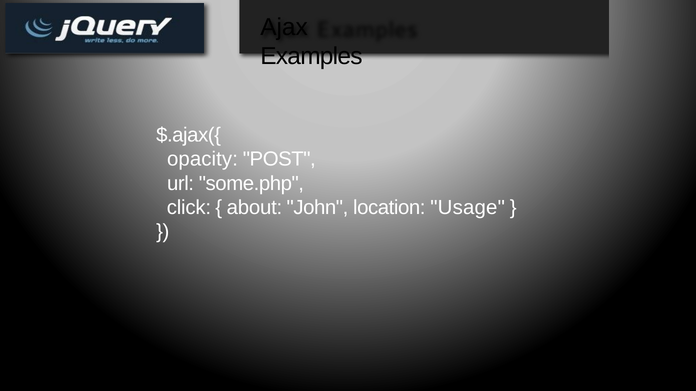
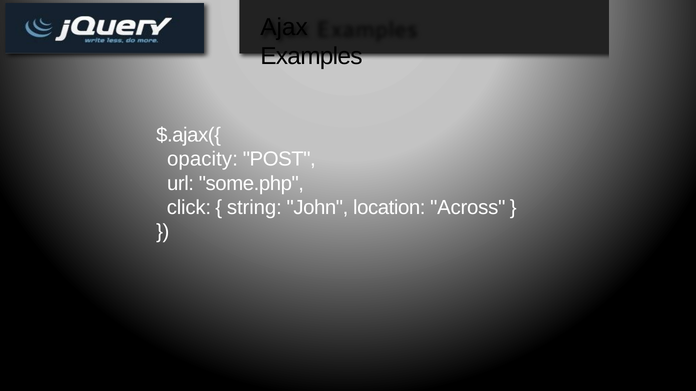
about: about -> string
Usage: Usage -> Across
